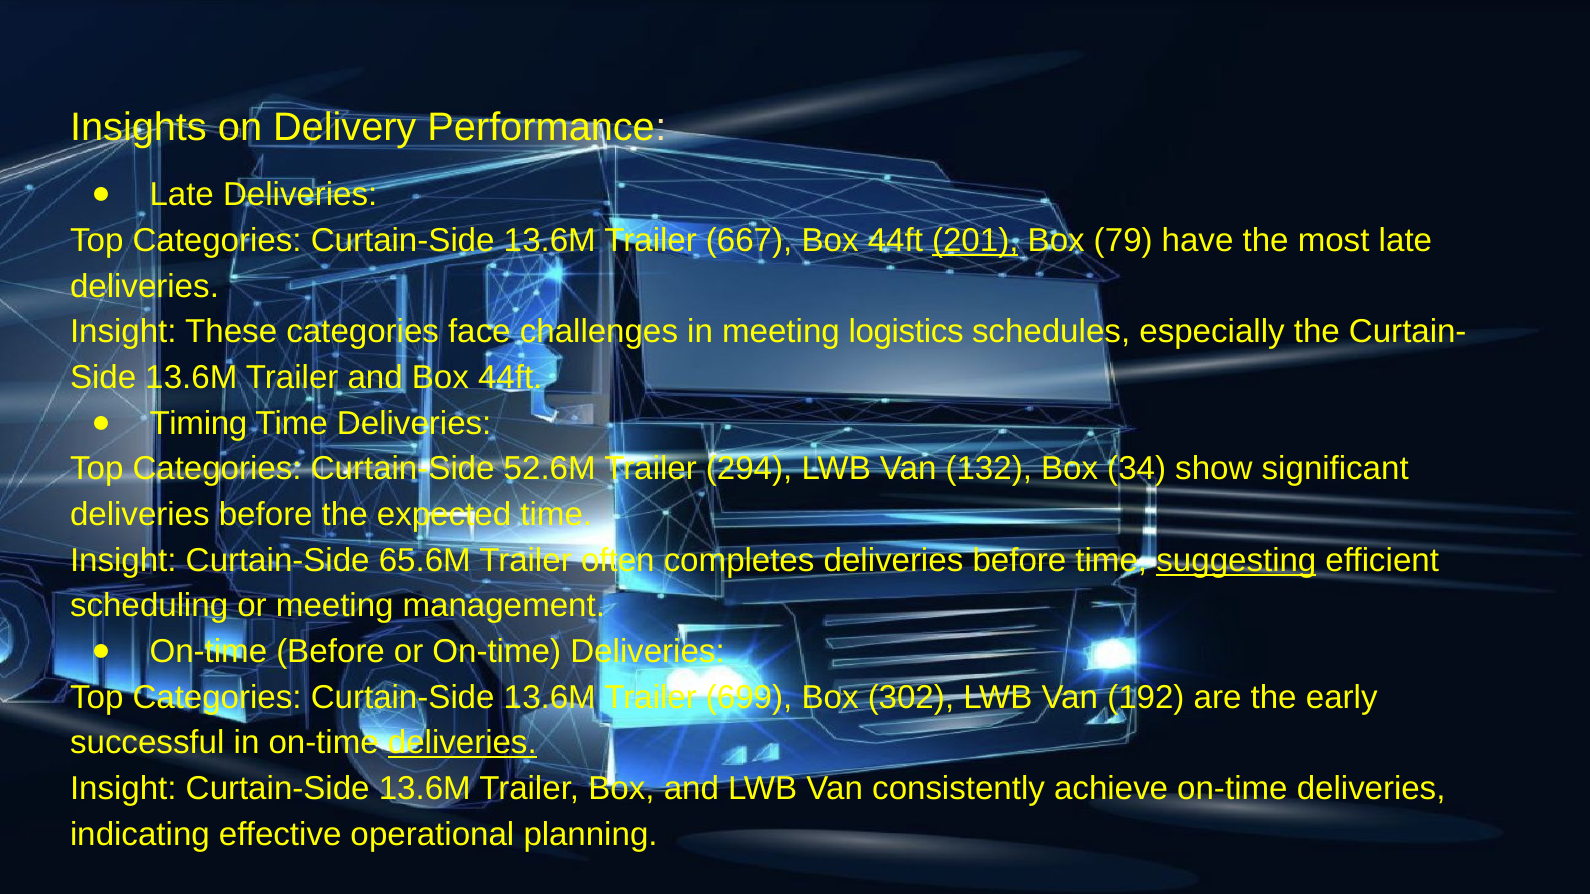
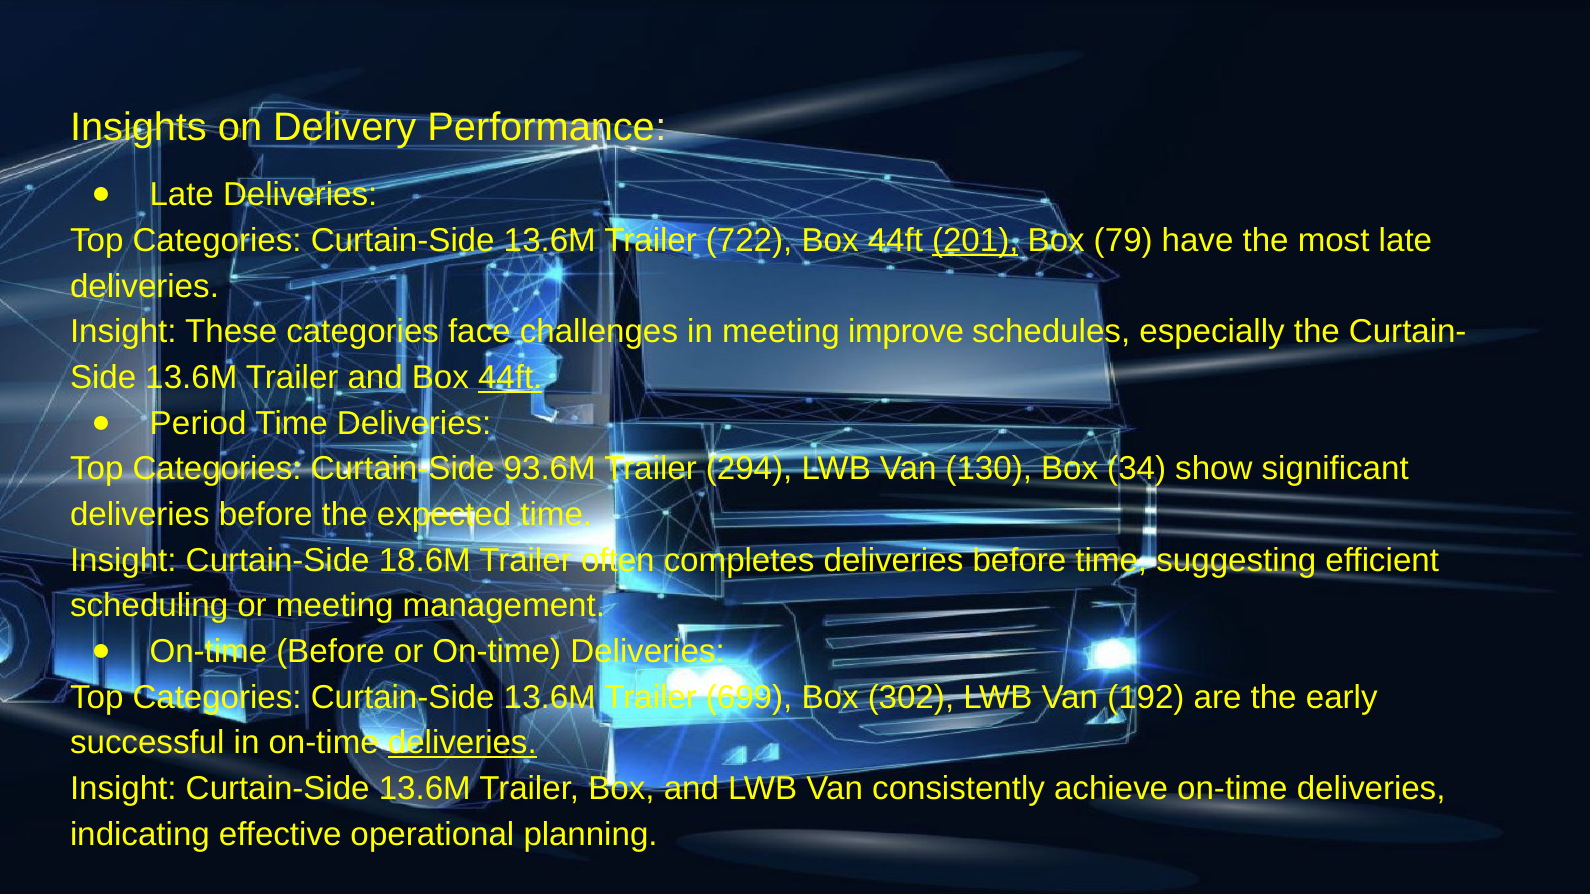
667: 667 -> 722
logistics: logistics -> improve
44ft at (510, 378) underline: none -> present
Timing: Timing -> Period
52.6M: 52.6M -> 93.6M
132: 132 -> 130
65.6M: 65.6M -> 18.6M
suggesting underline: present -> none
